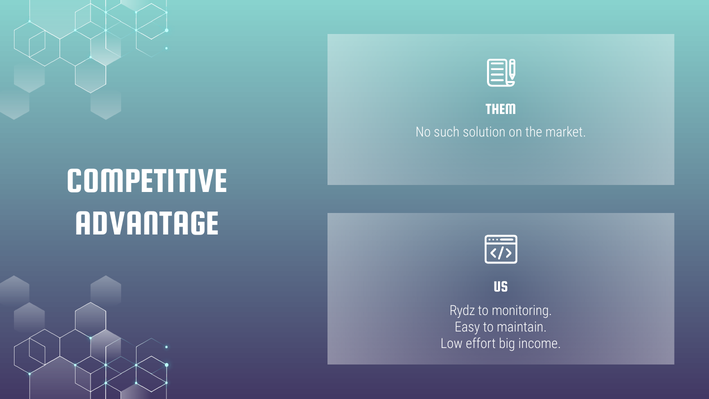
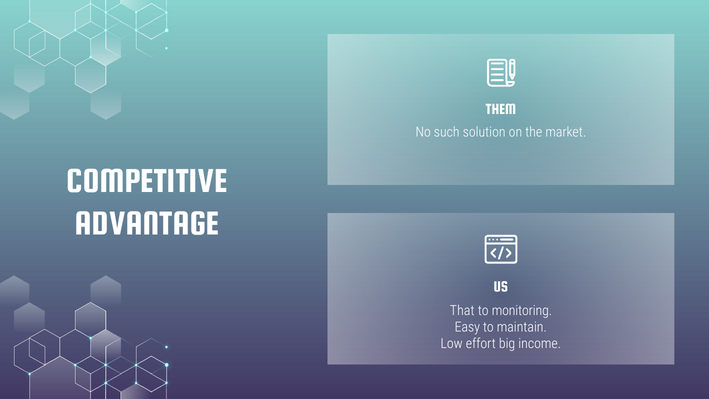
Rydz: Rydz -> That
